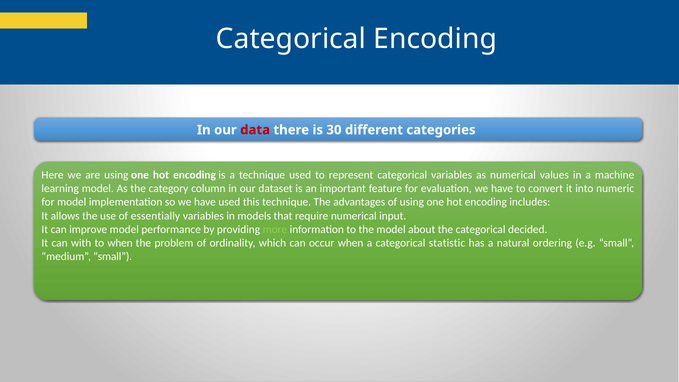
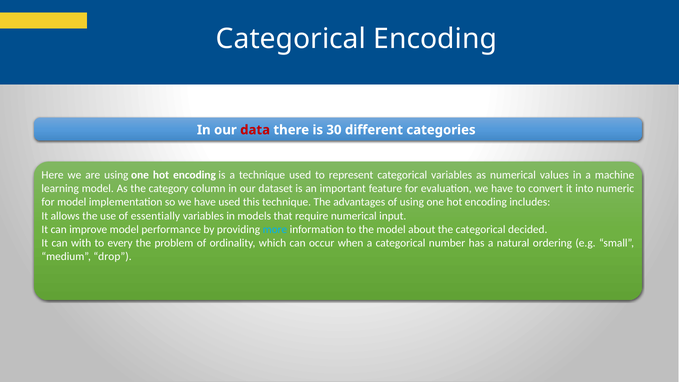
more colour: light green -> light blue
to when: when -> every
statistic: statistic -> number
medium small: small -> drop
